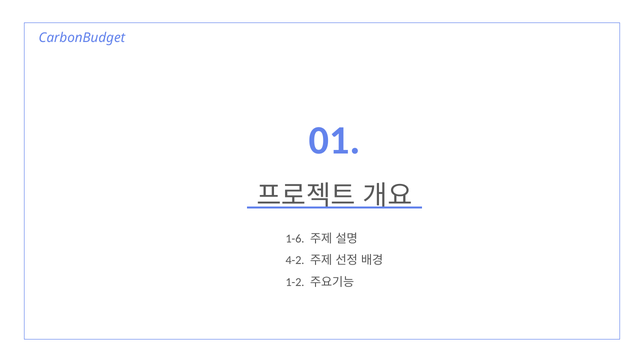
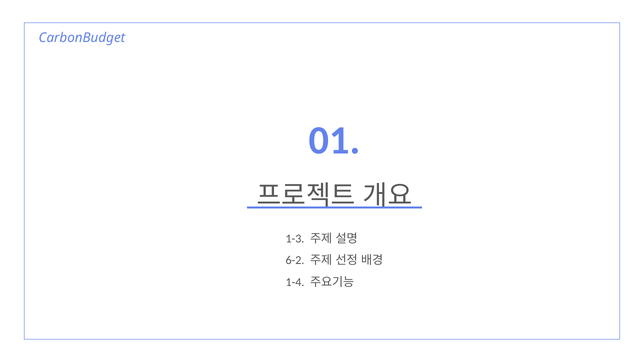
1-6: 1-6 -> 1-3
4-2: 4-2 -> 6-2
1-2: 1-2 -> 1-4
